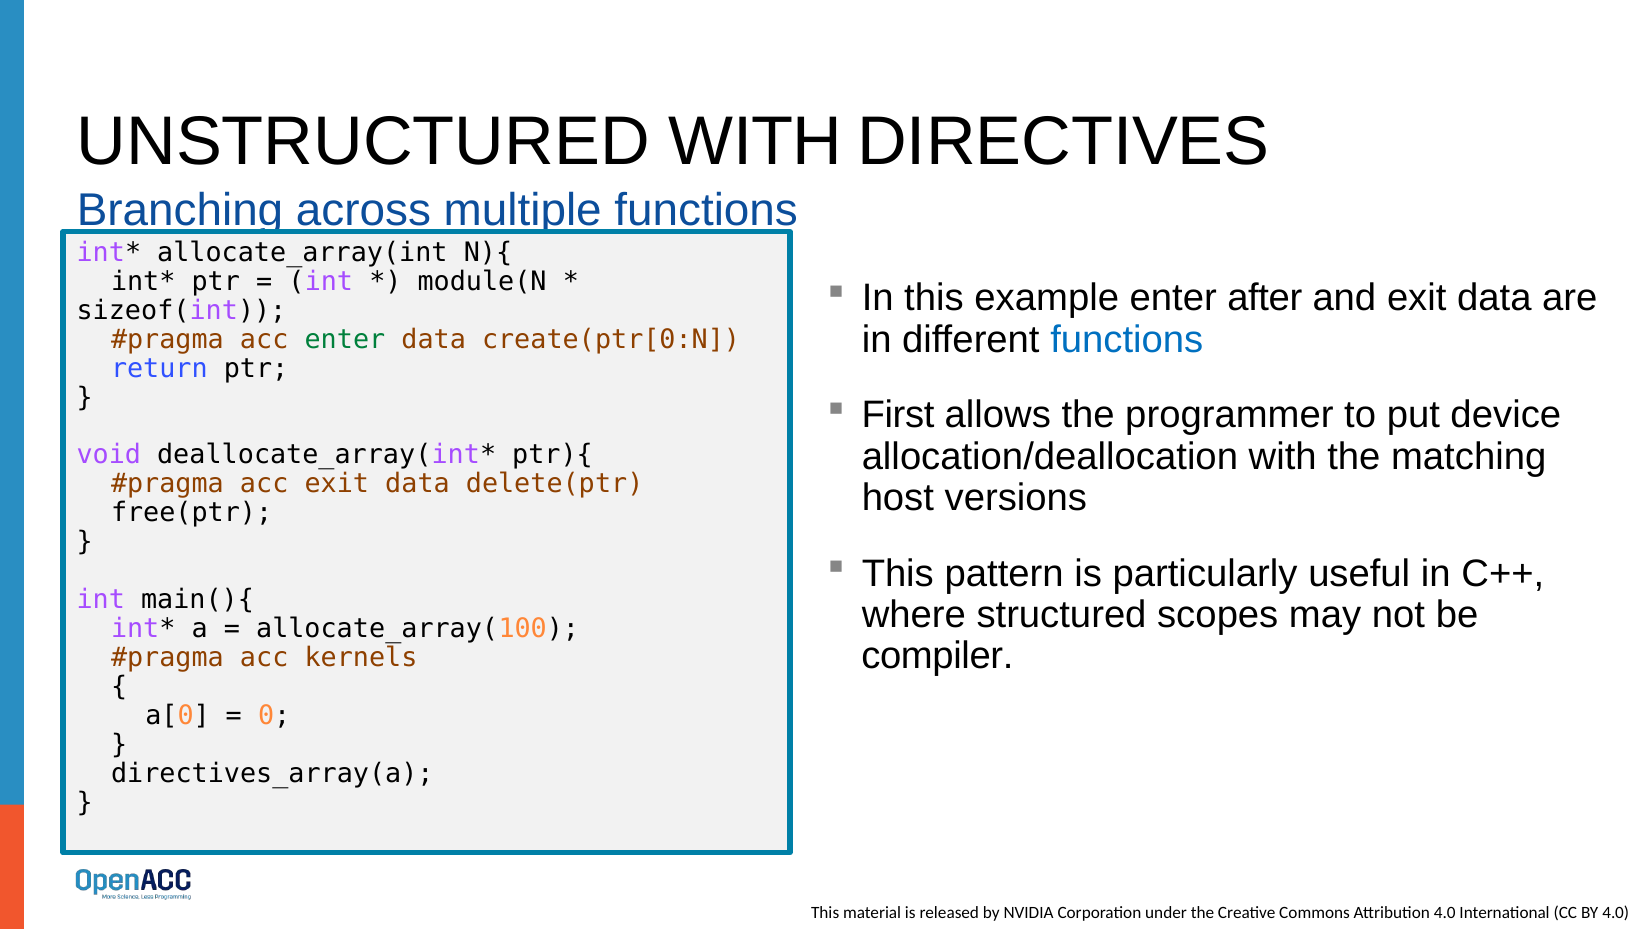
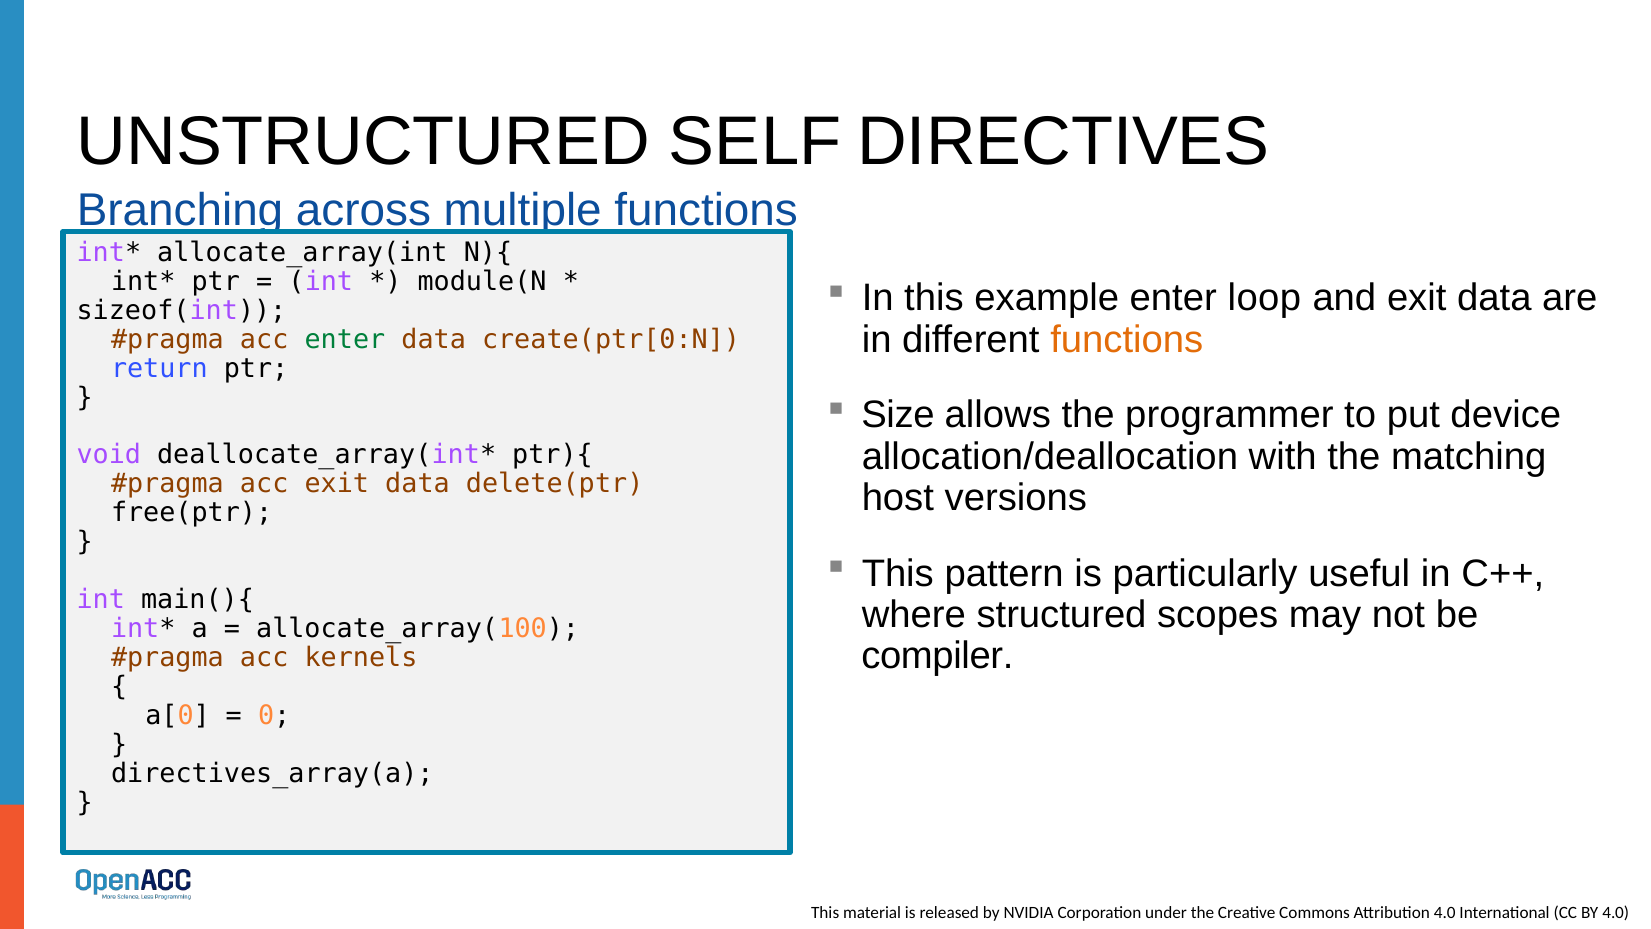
UNSTRUCTURED WITH: WITH -> SELF
after: after -> loop
functions at (1127, 339) colour: blue -> orange
First: First -> Size
